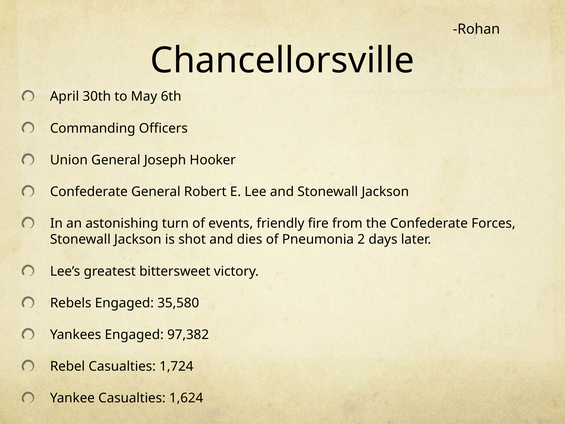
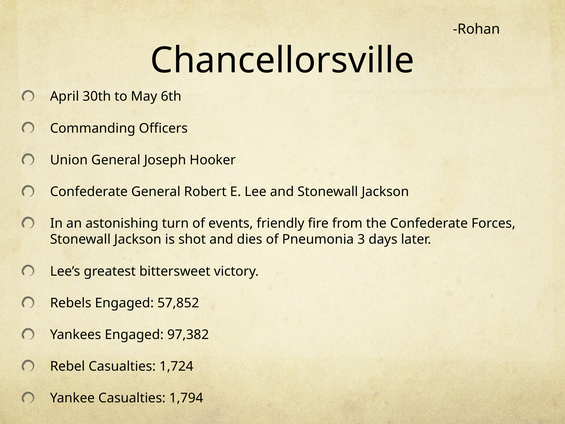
2: 2 -> 3
35,580: 35,580 -> 57,852
1,624: 1,624 -> 1,794
